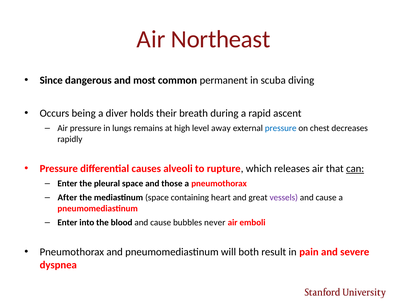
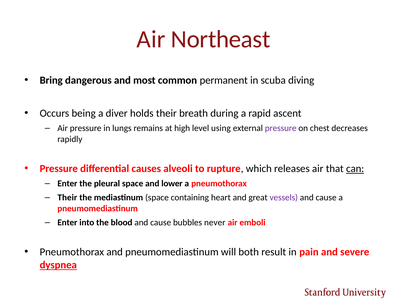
Since: Since -> Bring
away: away -> using
pressure at (281, 128) colour: blue -> purple
those: those -> lower
After at (67, 198): After -> Their
dyspnea underline: none -> present
